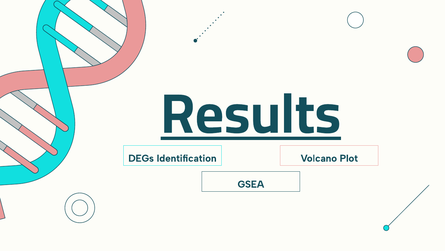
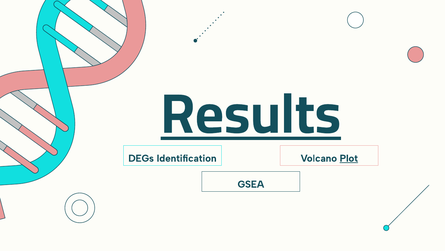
Plot underline: none -> present
